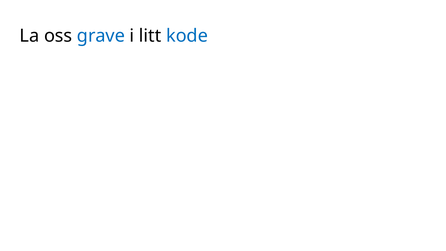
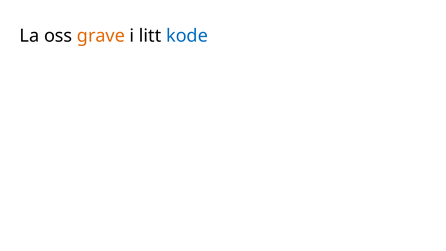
grave colour: blue -> orange
